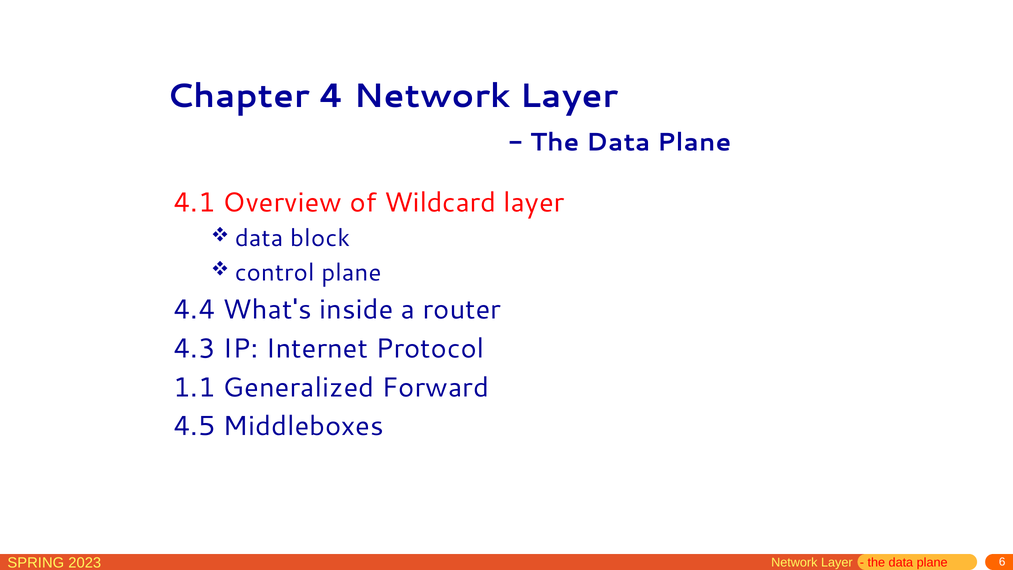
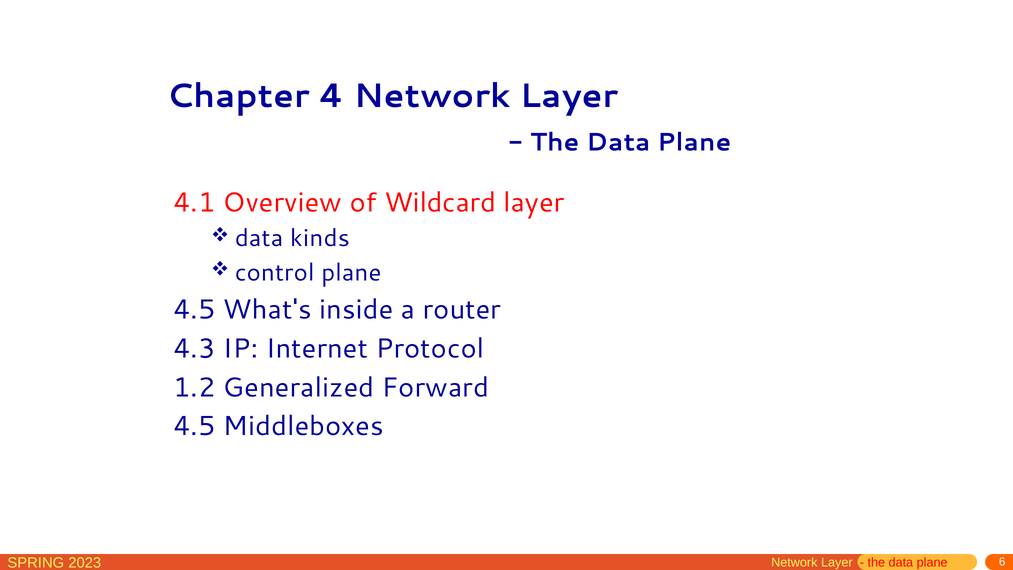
block: block -> kinds
4.4 at (194, 310): 4.4 -> 4.5
1.1: 1.1 -> 1.2
